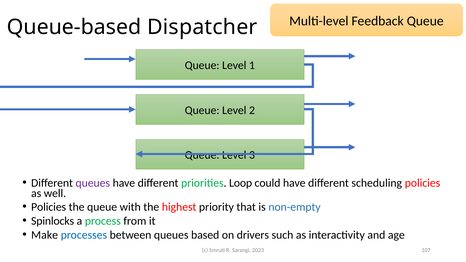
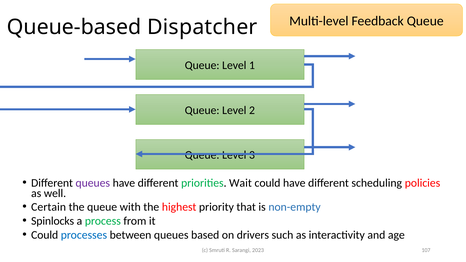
Loop: Loop -> Wait
Policies at (49, 207): Policies -> Certain
Make at (45, 235): Make -> Could
